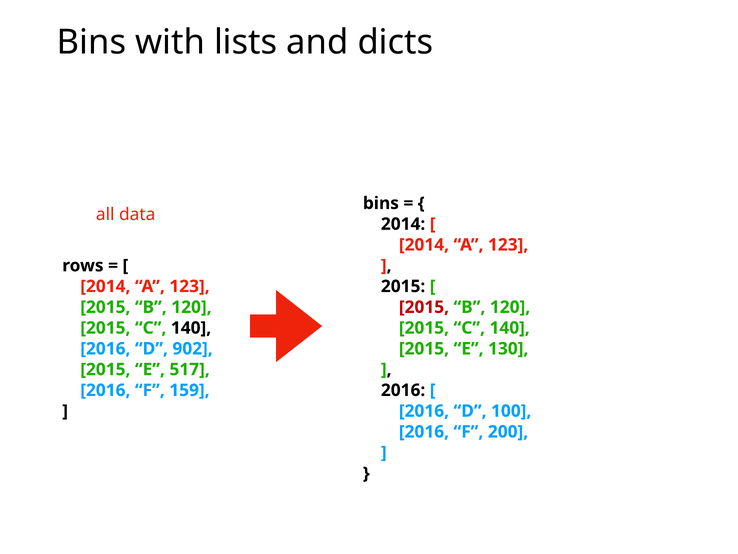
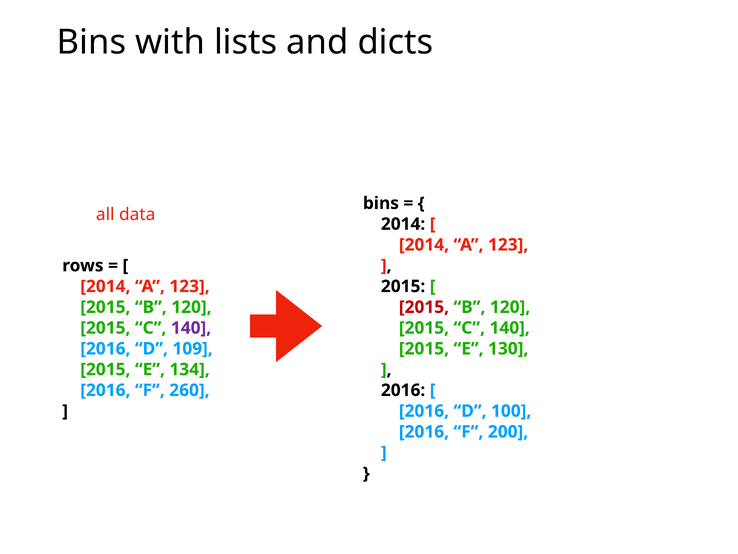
140 at (191, 328) colour: black -> purple
902: 902 -> 109
517: 517 -> 134
159: 159 -> 260
